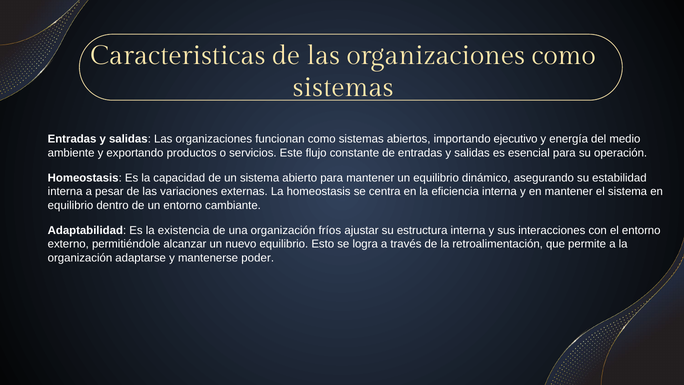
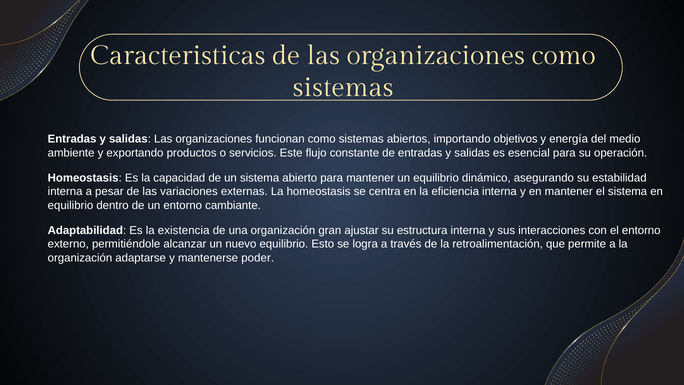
ejecutivo: ejecutivo -> objetivos
fríos: fríos -> gran
